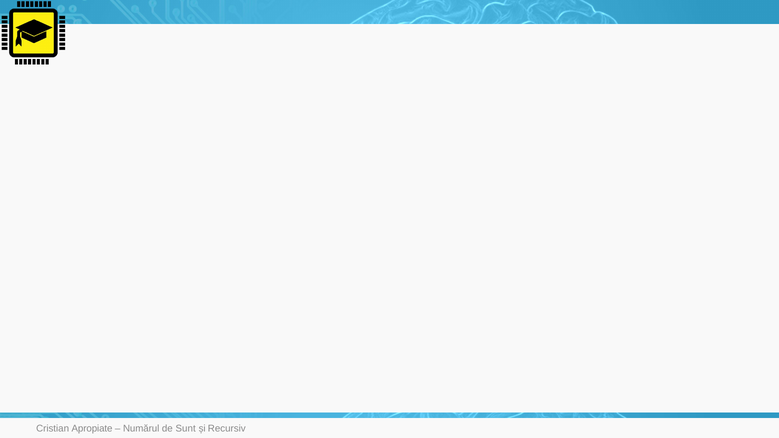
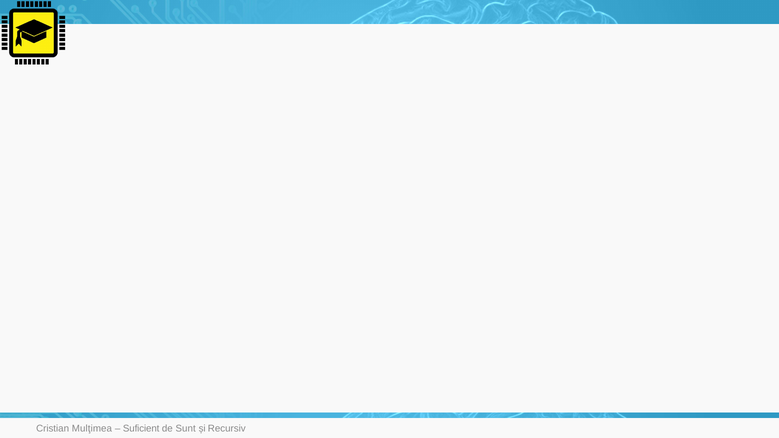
Apropiate: Apropiate -> Mulţimea
Numărul: Numărul -> Suficient
